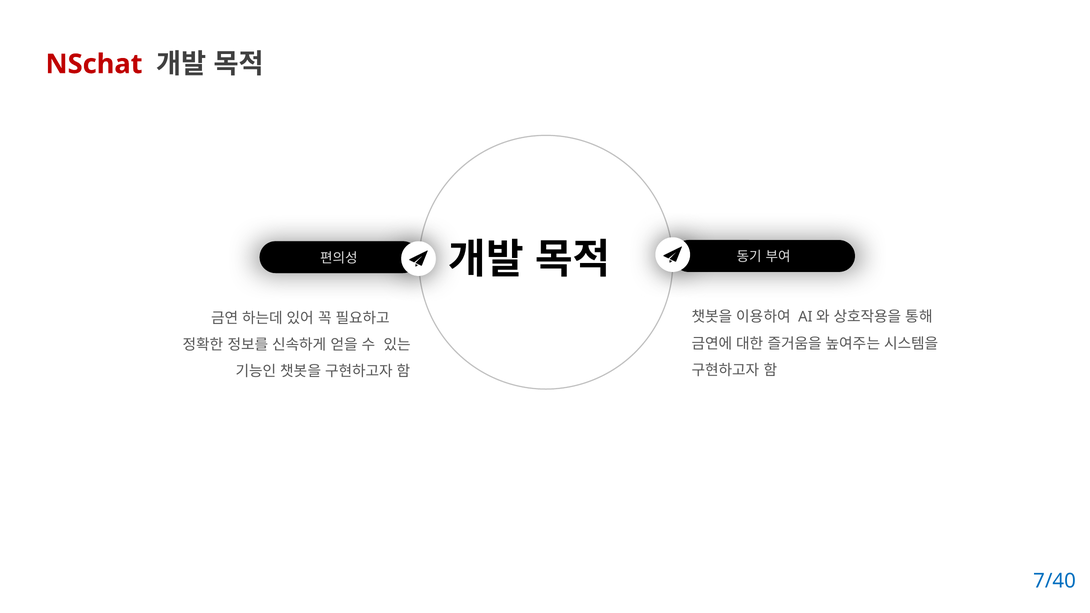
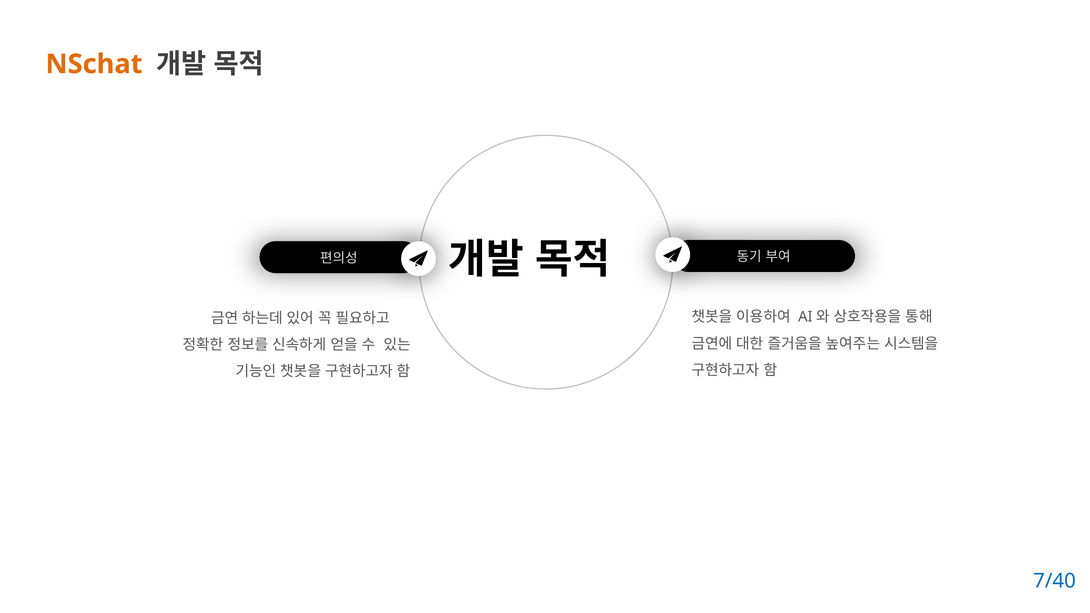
NSchat colour: red -> orange
